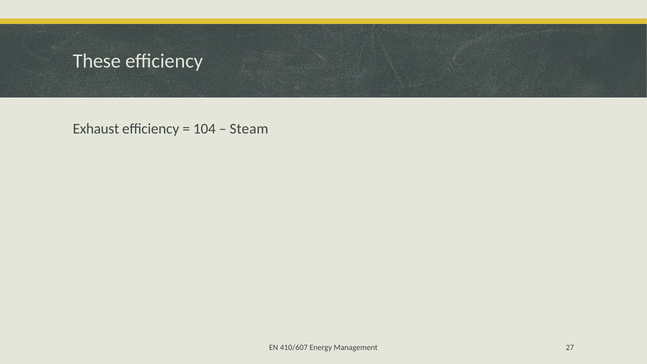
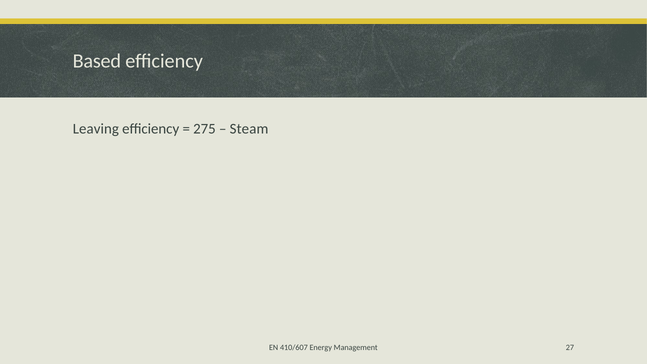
These: These -> Based
Exhaust: Exhaust -> Leaving
104: 104 -> 275
